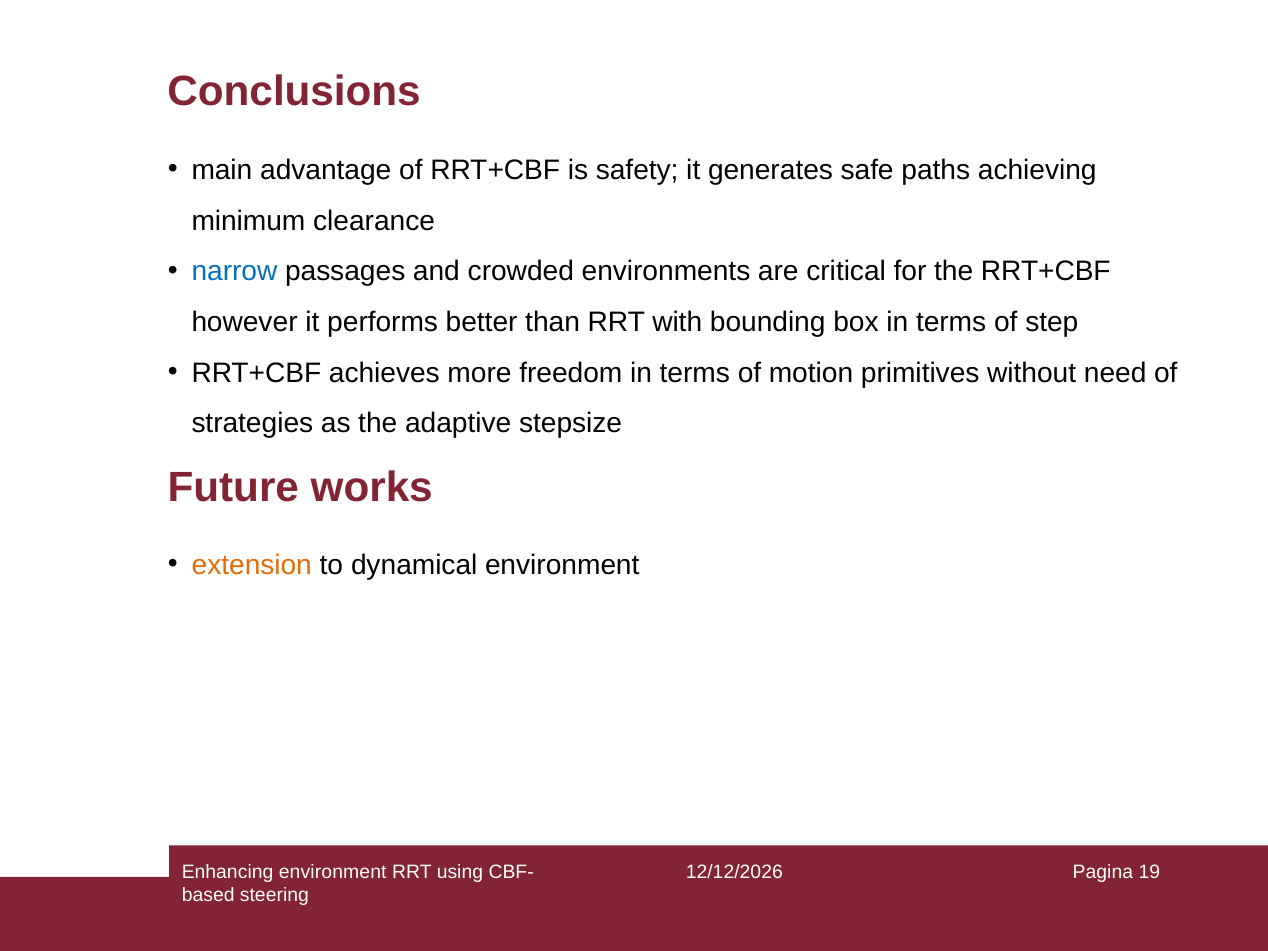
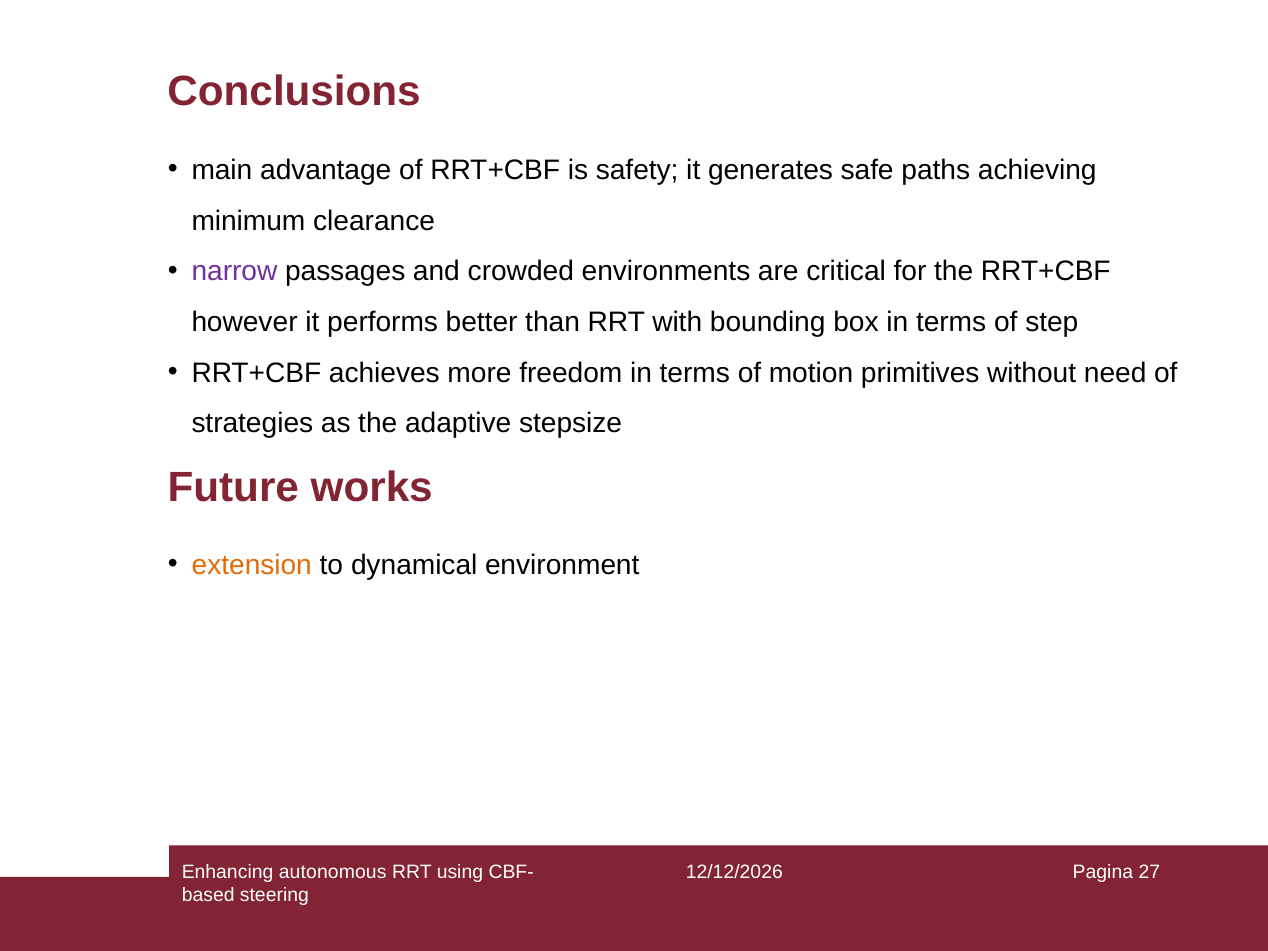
narrow colour: blue -> purple
Enhancing environment: environment -> autonomous
19: 19 -> 27
